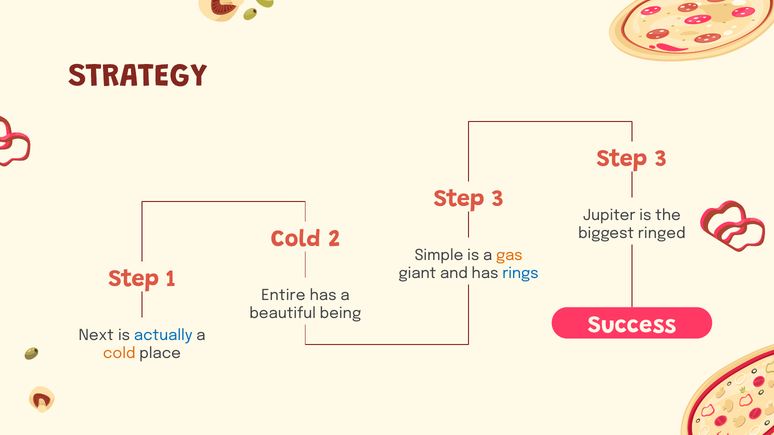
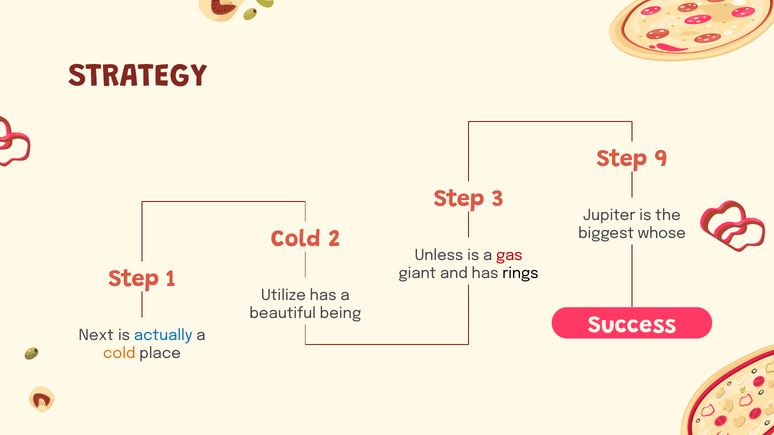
3 at (661, 158): 3 -> 9
ringed: ringed -> whose
Simple: Simple -> Unless
gas colour: orange -> red
rings colour: blue -> black
Entire: Entire -> Utilize
